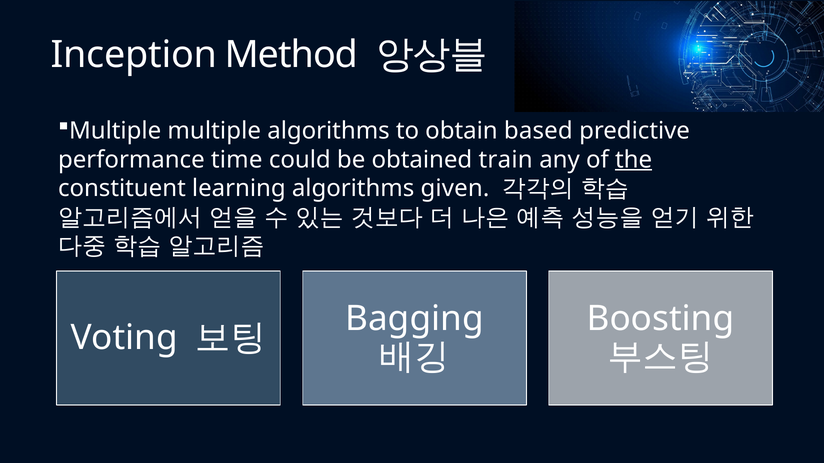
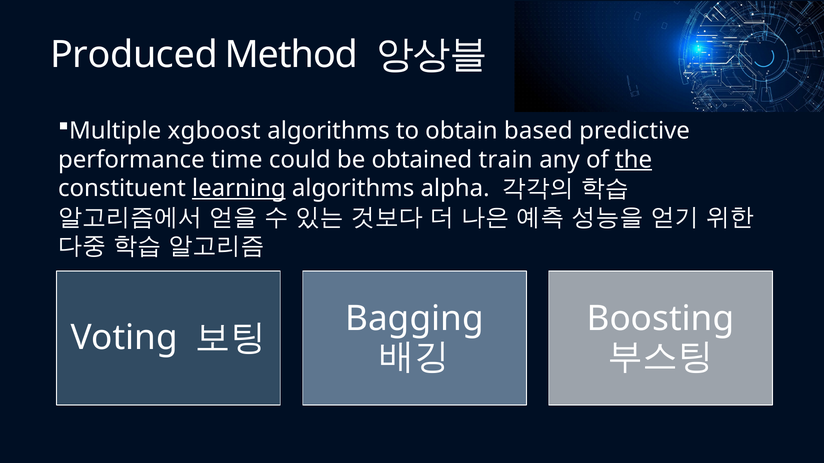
Inception: Inception -> Produced
Multiple multiple: multiple -> xgboost
learning underline: none -> present
given: given -> alpha
